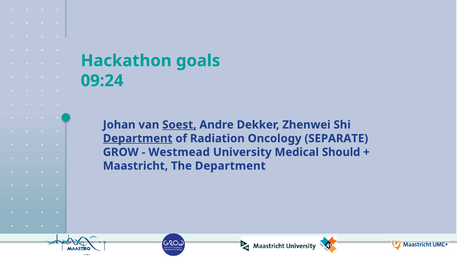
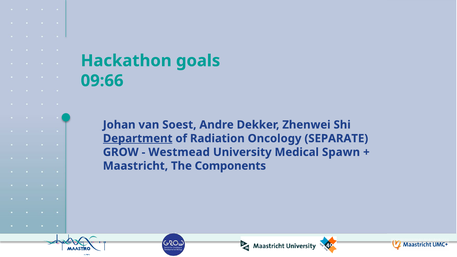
09:24: 09:24 -> 09:66
Soest underline: present -> none
Should: Should -> Spawn
The Department: Department -> Components
